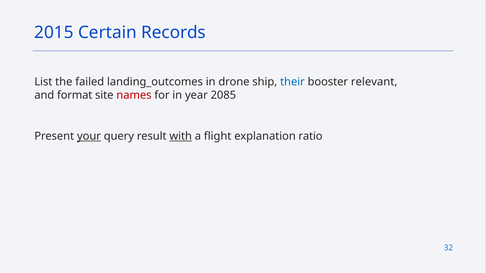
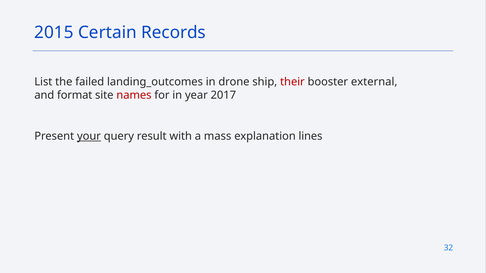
their colour: blue -> red
relevant: relevant -> external
2085: 2085 -> 2017
with underline: present -> none
flight: flight -> mass
ratio: ratio -> lines
